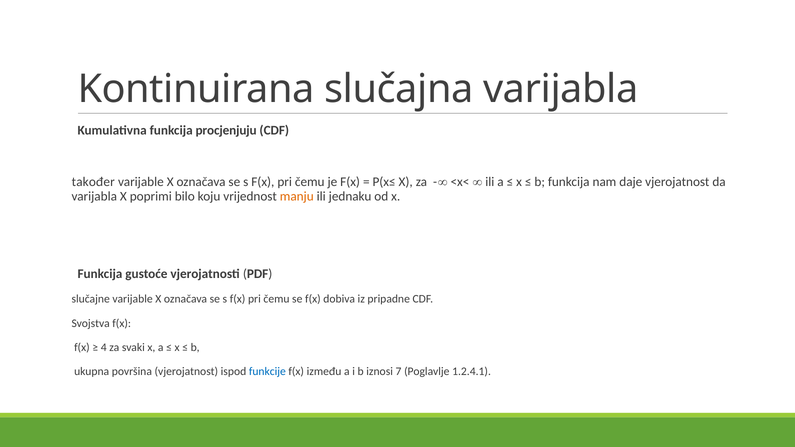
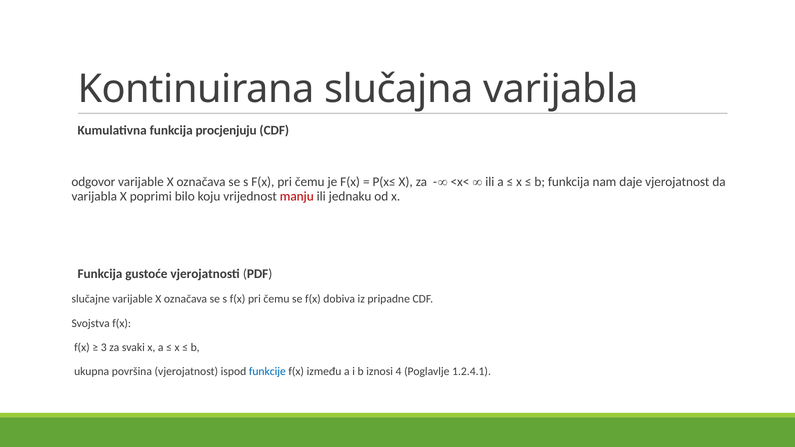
također: također -> odgovor
manju colour: orange -> red
4: 4 -> 3
7: 7 -> 4
